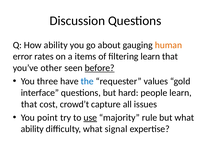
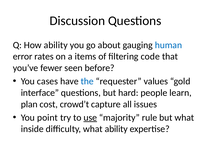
human colour: orange -> blue
filtering learn: learn -> code
other: other -> fewer
before underline: present -> none
three: three -> cases
that at (29, 104): that -> plan
ability at (32, 129): ability -> inside
what signal: signal -> ability
